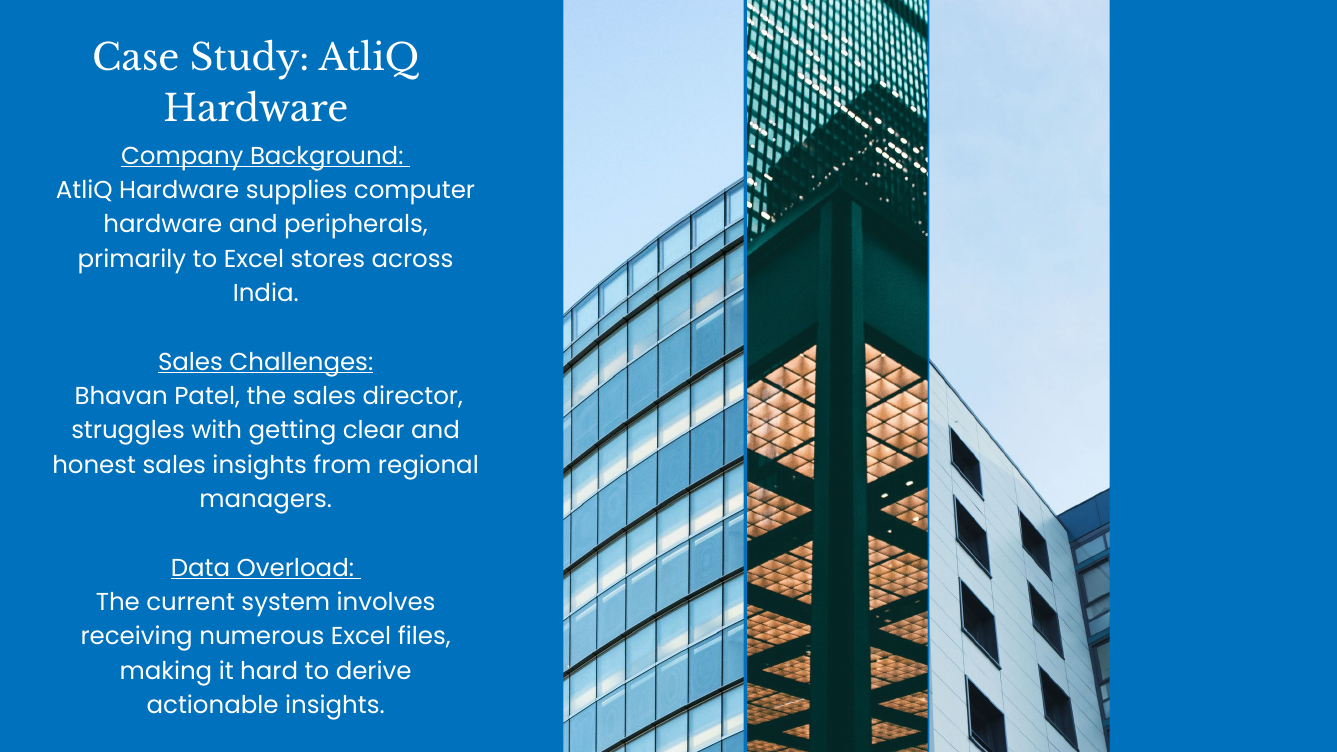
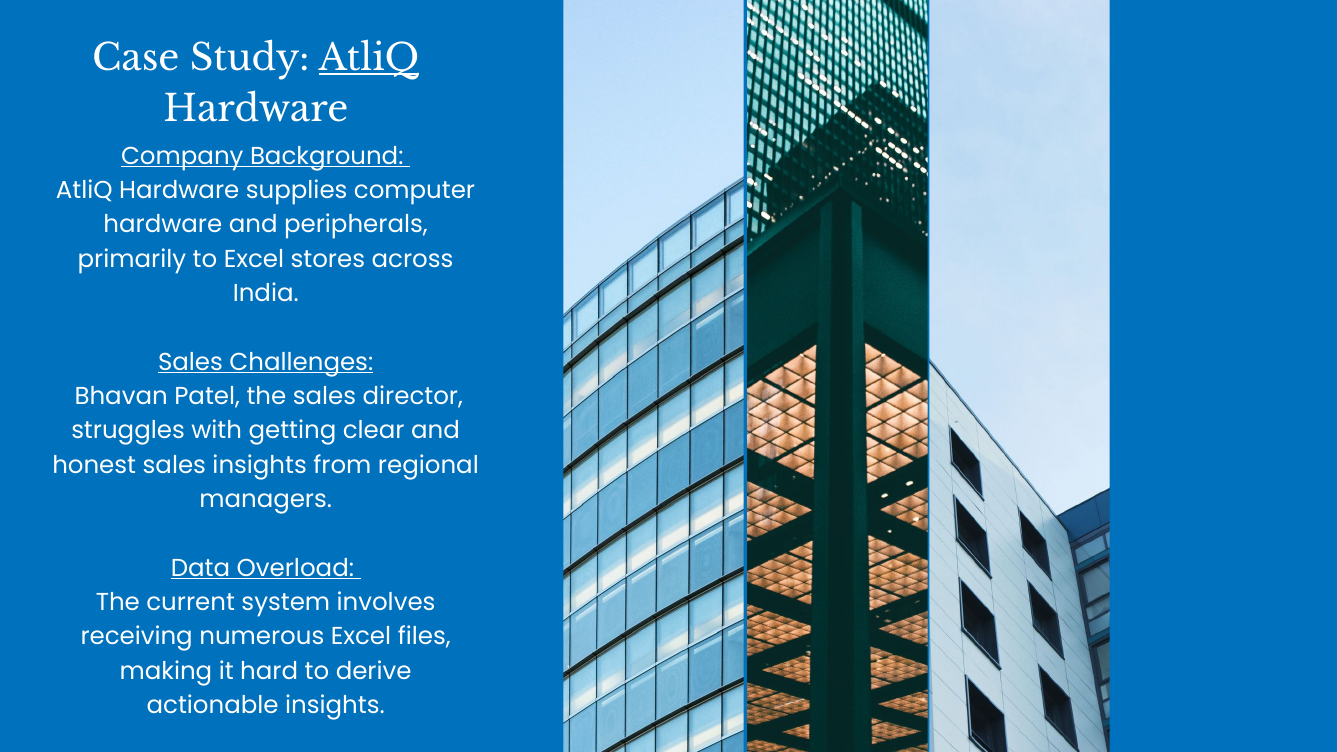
AtliQ at (369, 58) underline: none -> present
